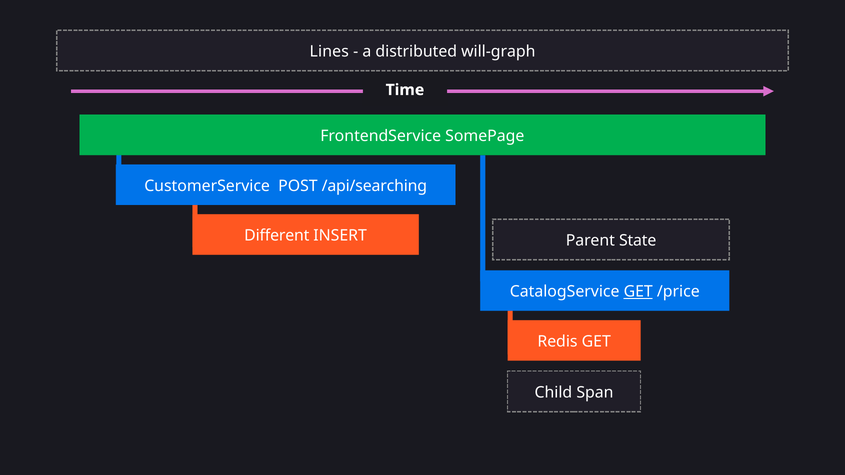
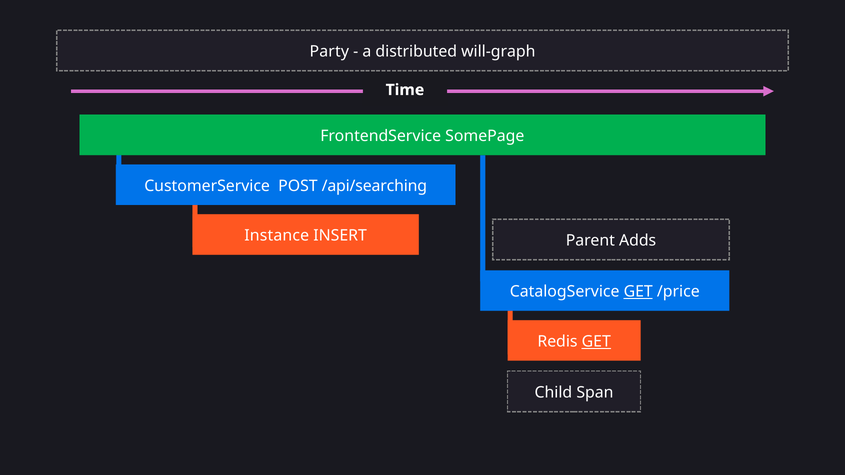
Lines: Lines -> Party
Different: Different -> Instance
State: State -> Adds
GET at (596, 342) underline: none -> present
